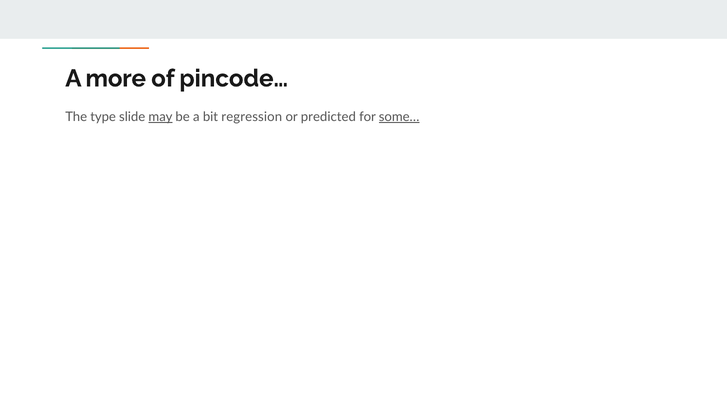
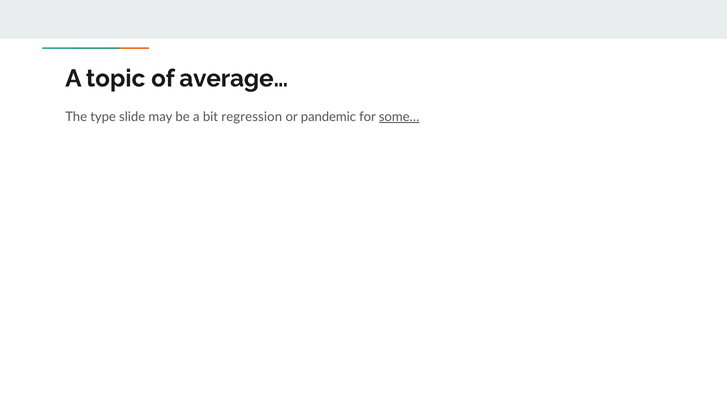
more: more -> topic
pincode…: pincode… -> average…
may underline: present -> none
predicted: predicted -> pandemic
